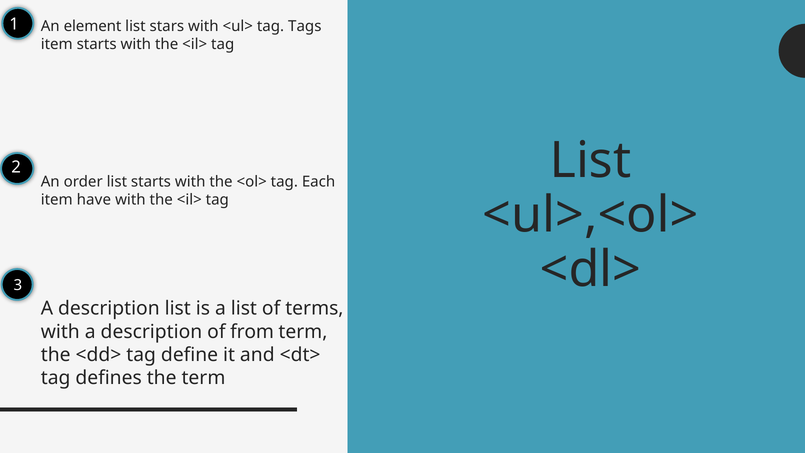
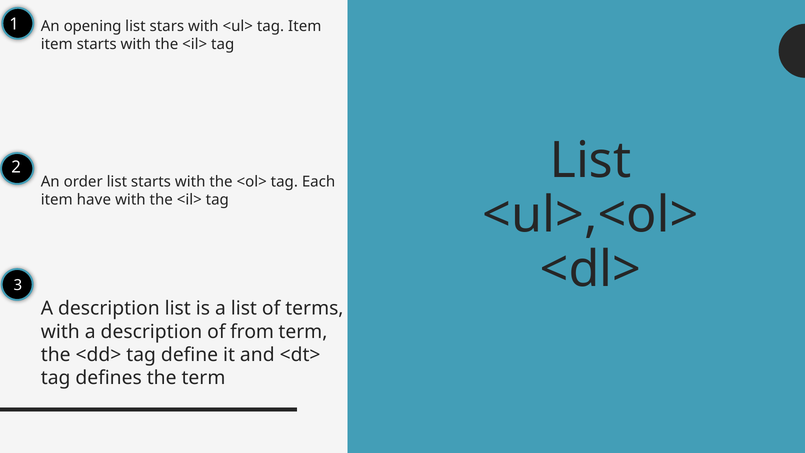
element: element -> opening
tag Tags: Tags -> Item
